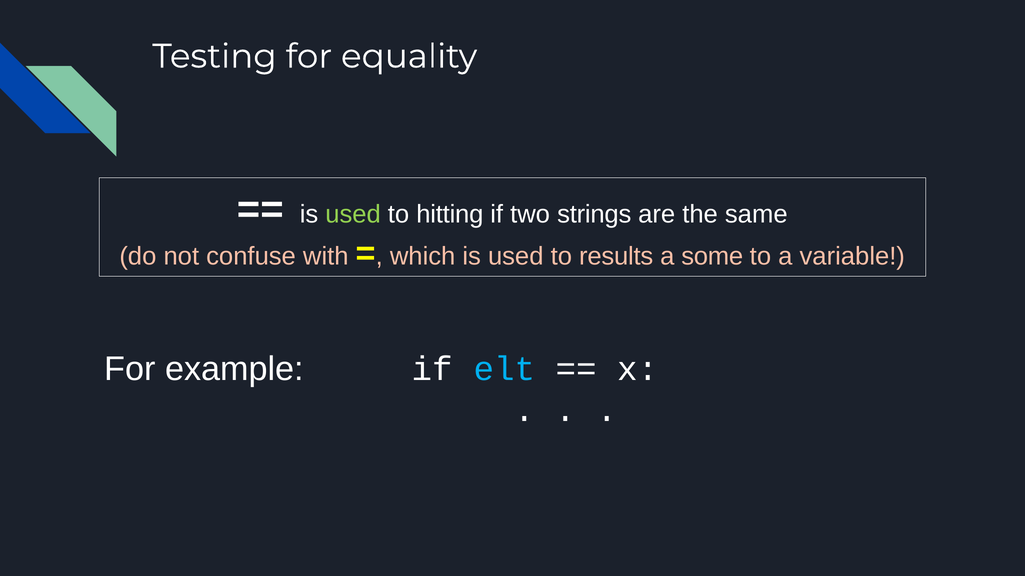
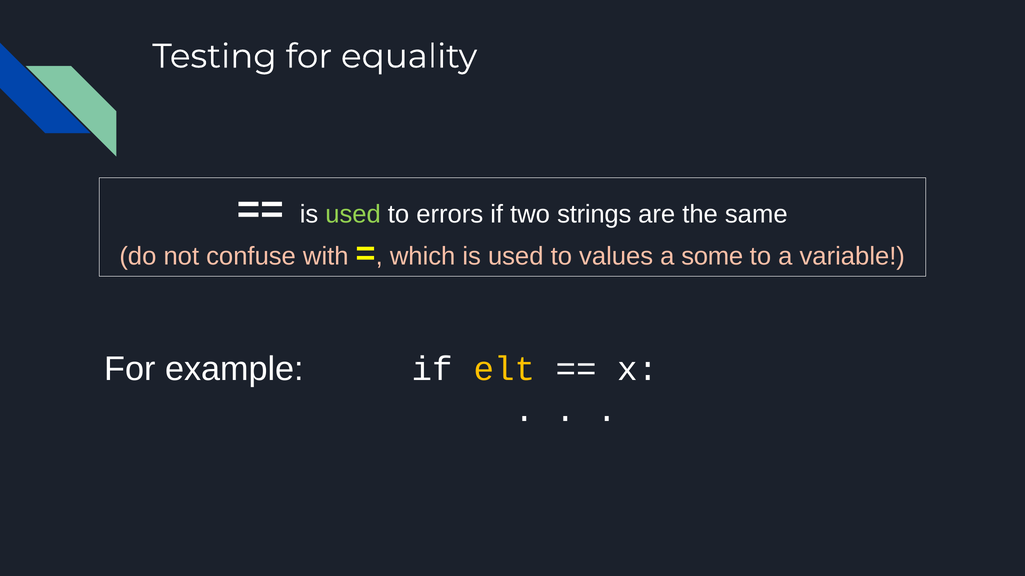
hitting: hitting -> errors
results: results -> values
elt colour: light blue -> yellow
